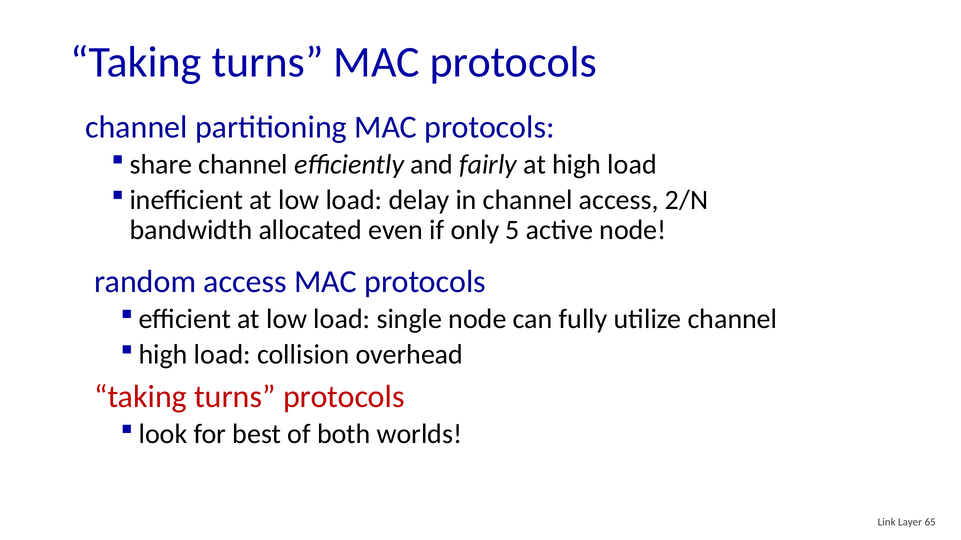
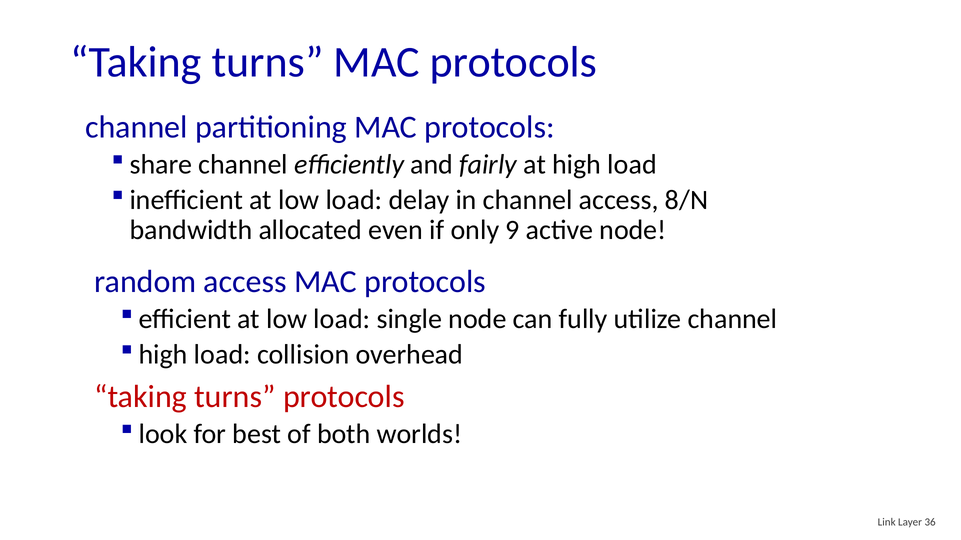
2/N: 2/N -> 8/N
5: 5 -> 9
65: 65 -> 36
